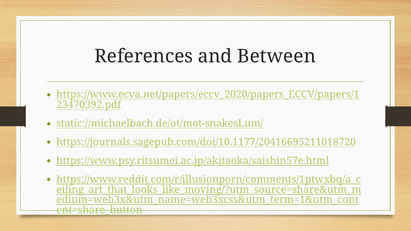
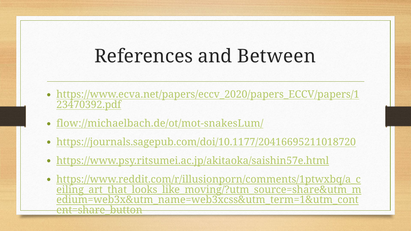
static://michaelbach.de/ot/mot-snakesLum/: static://michaelbach.de/ot/mot-snakesLum/ -> flow://michaelbach.de/ot/mot-snakesLum/
